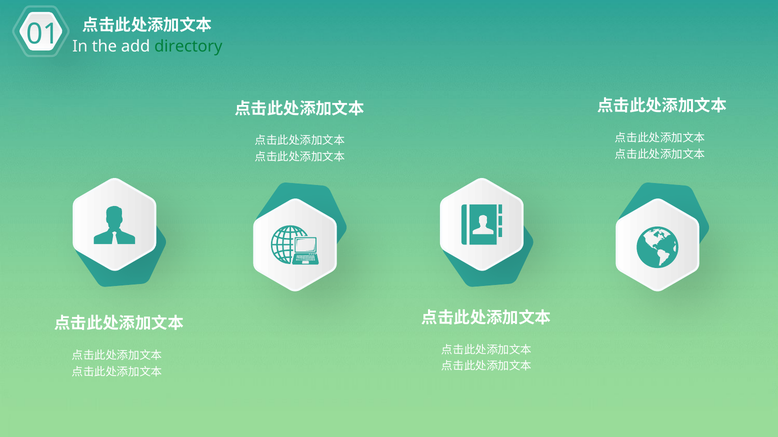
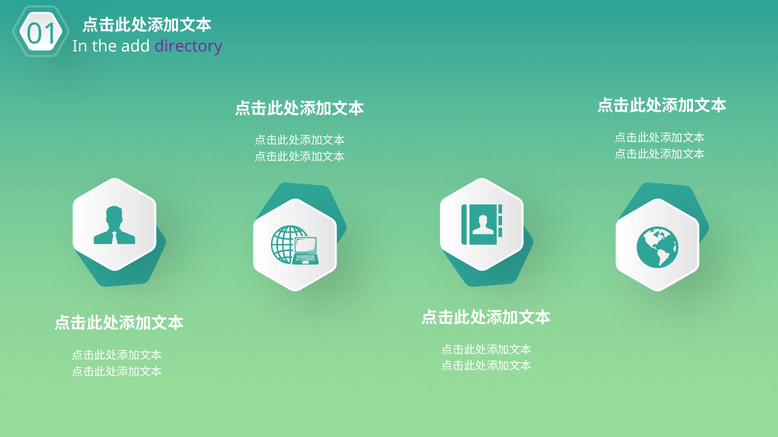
directory colour: green -> purple
